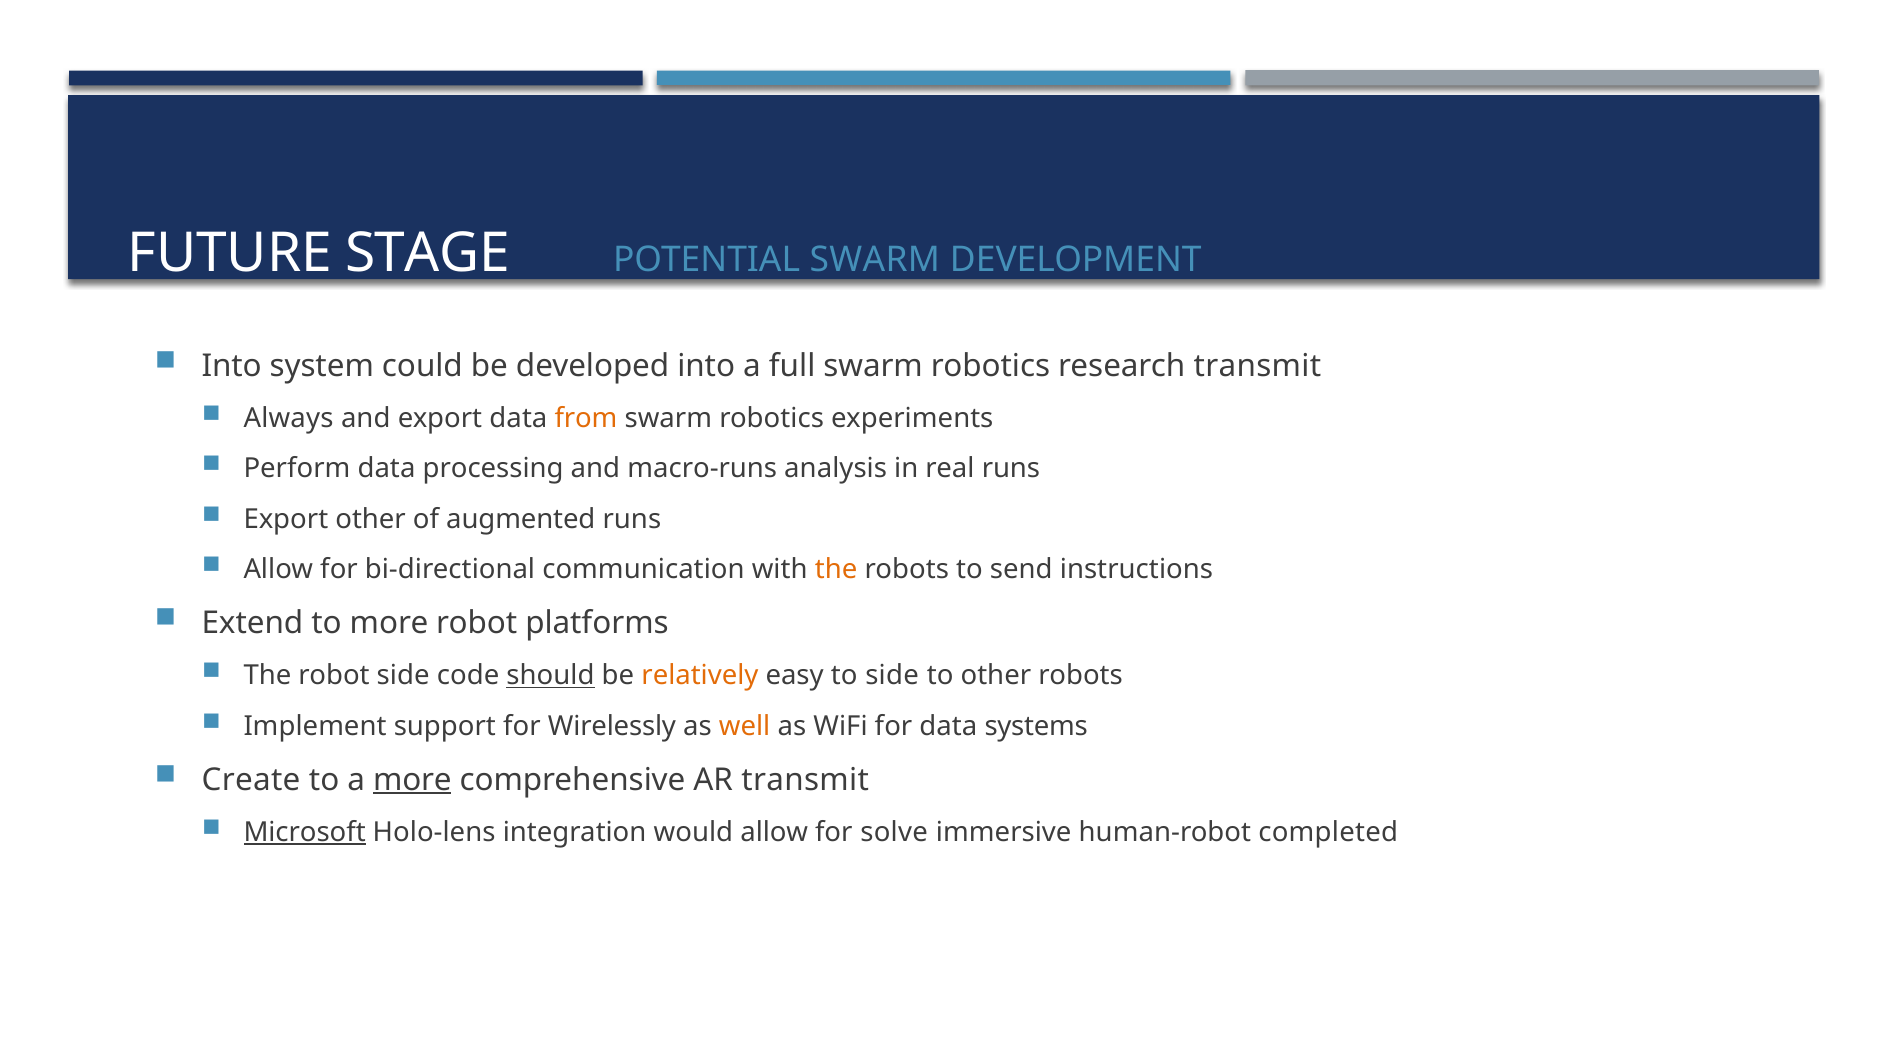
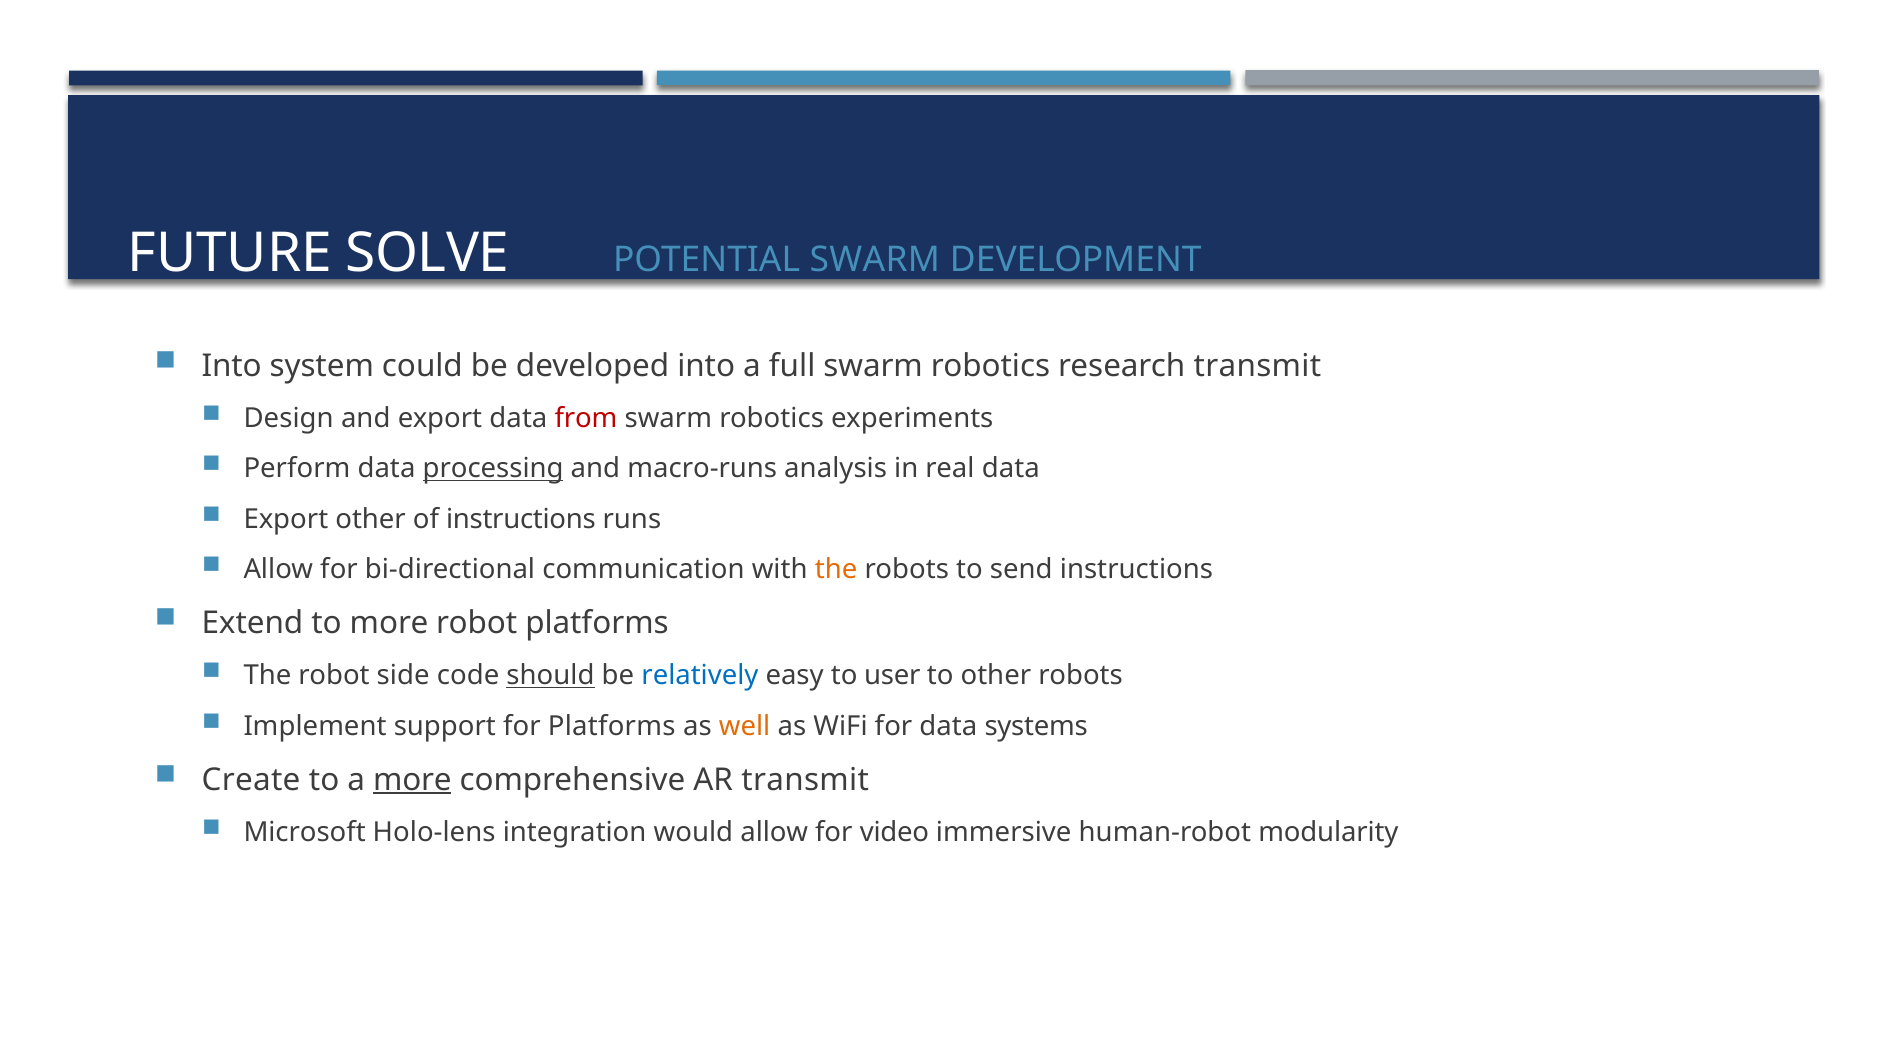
STAGE: STAGE -> SOLVE
Always: Always -> Design
from colour: orange -> red
processing underline: none -> present
real runs: runs -> data
of augmented: augmented -> instructions
relatively colour: orange -> blue
to side: side -> user
for Wirelessly: Wirelessly -> Platforms
Microsoft underline: present -> none
solve: solve -> video
completed: completed -> modularity
